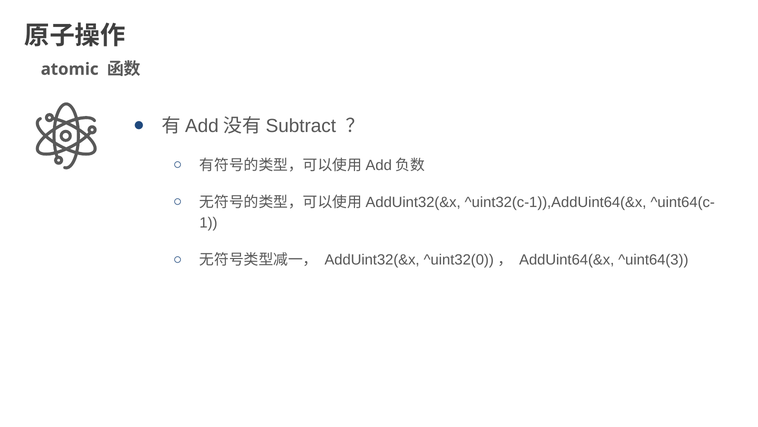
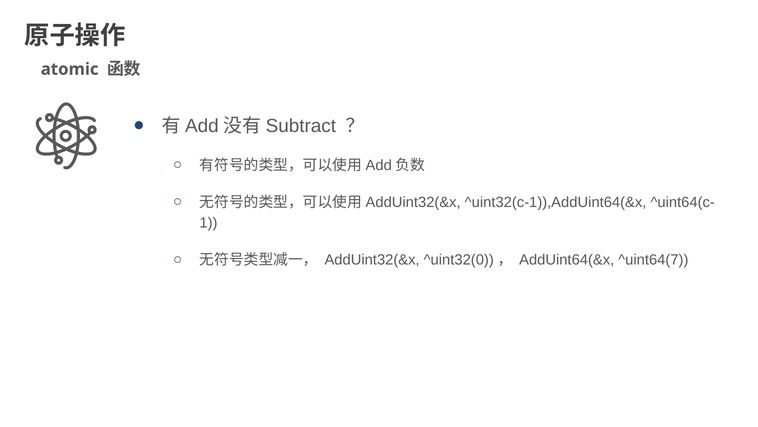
^uint64(3: ^uint64(3 -> ^uint64(7
